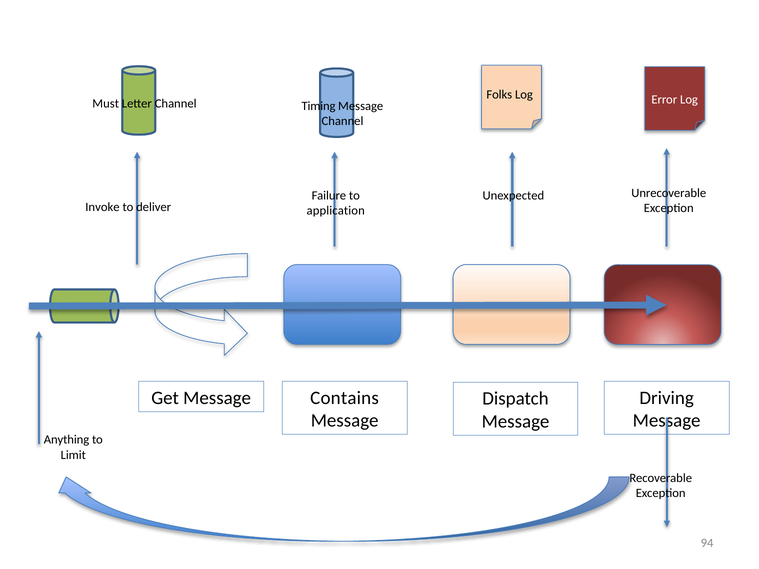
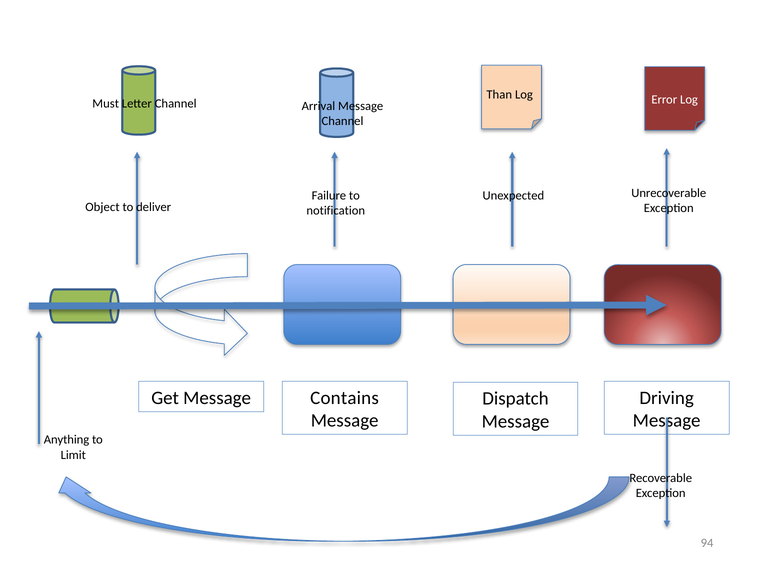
Folks: Folks -> Than
Timing: Timing -> Arrival
Invoke: Invoke -> Object
application: application -> notification
